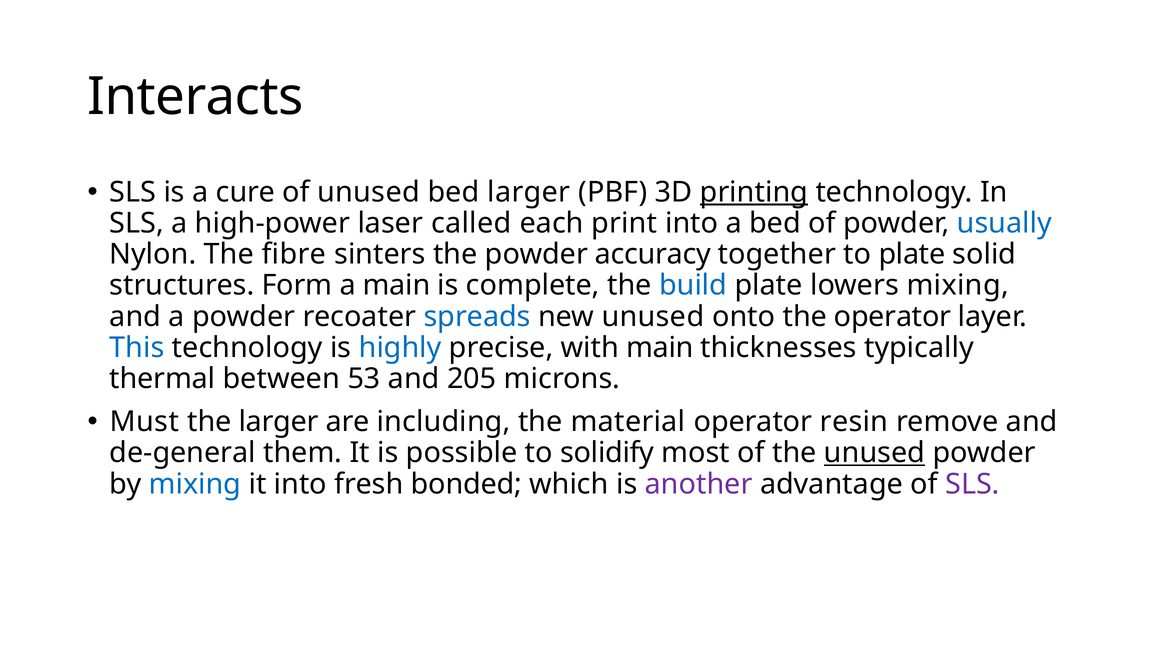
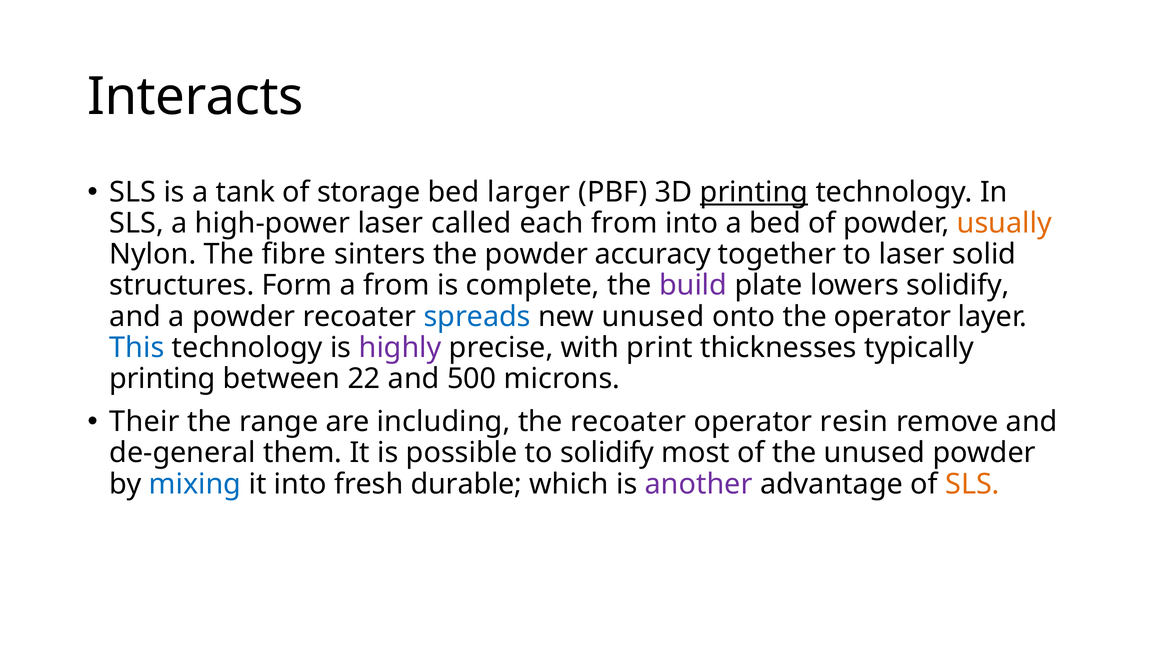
cure: cure -> tank
of unused: unused -> storage
each print: print -> from
usually colour: blue -> orange
to plate: plate -> laser
a main: main -> from
build colour: blue -> purple
lowers mixing: mixing -> solidify
highly colour: blue -> purple
with main: main -> print
thermal at (162, 379): thermal -> printing
53: 53 -> 22
205: 205 -> 500
Must: Must -> Their
the larger: larger -> range
the material: material -> recoater
unused at (875, 453) underline: present -> none
bonded: bonded -> durable
SLS at (972, 484) colour: purple -> orange
